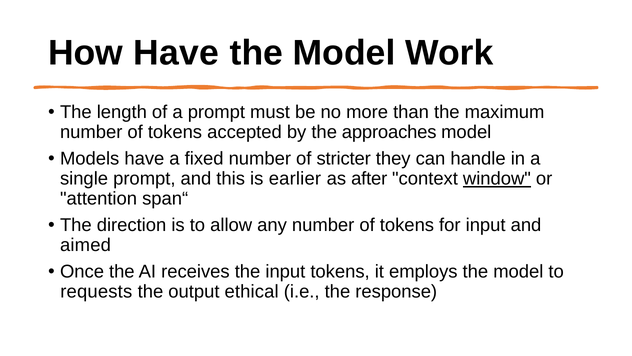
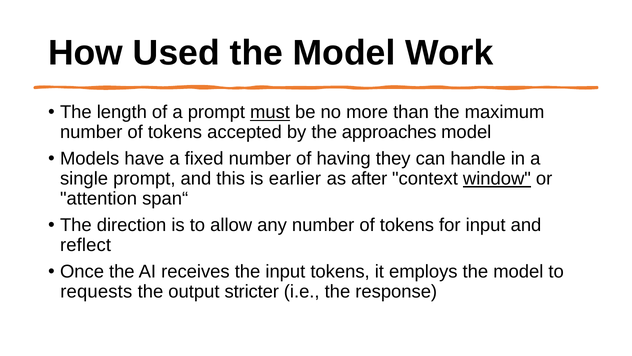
How Have: Have -> Used
must underline: none -> present
stricter: stricter -> having
aimed: aimed -> reflect
ethical: ethical -> stricter
